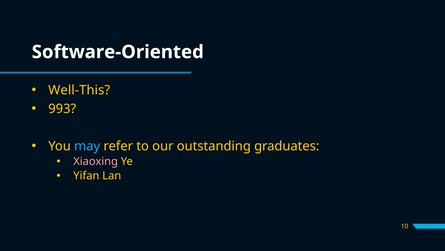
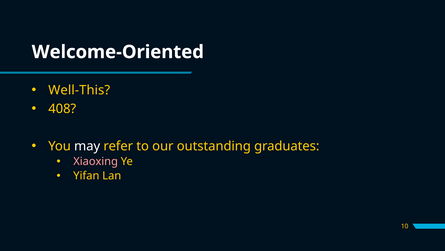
Software-Oriented: Software-Oriented -> Welcome-Oriented
993: 993 -> 408
may colour: light blue -> white
